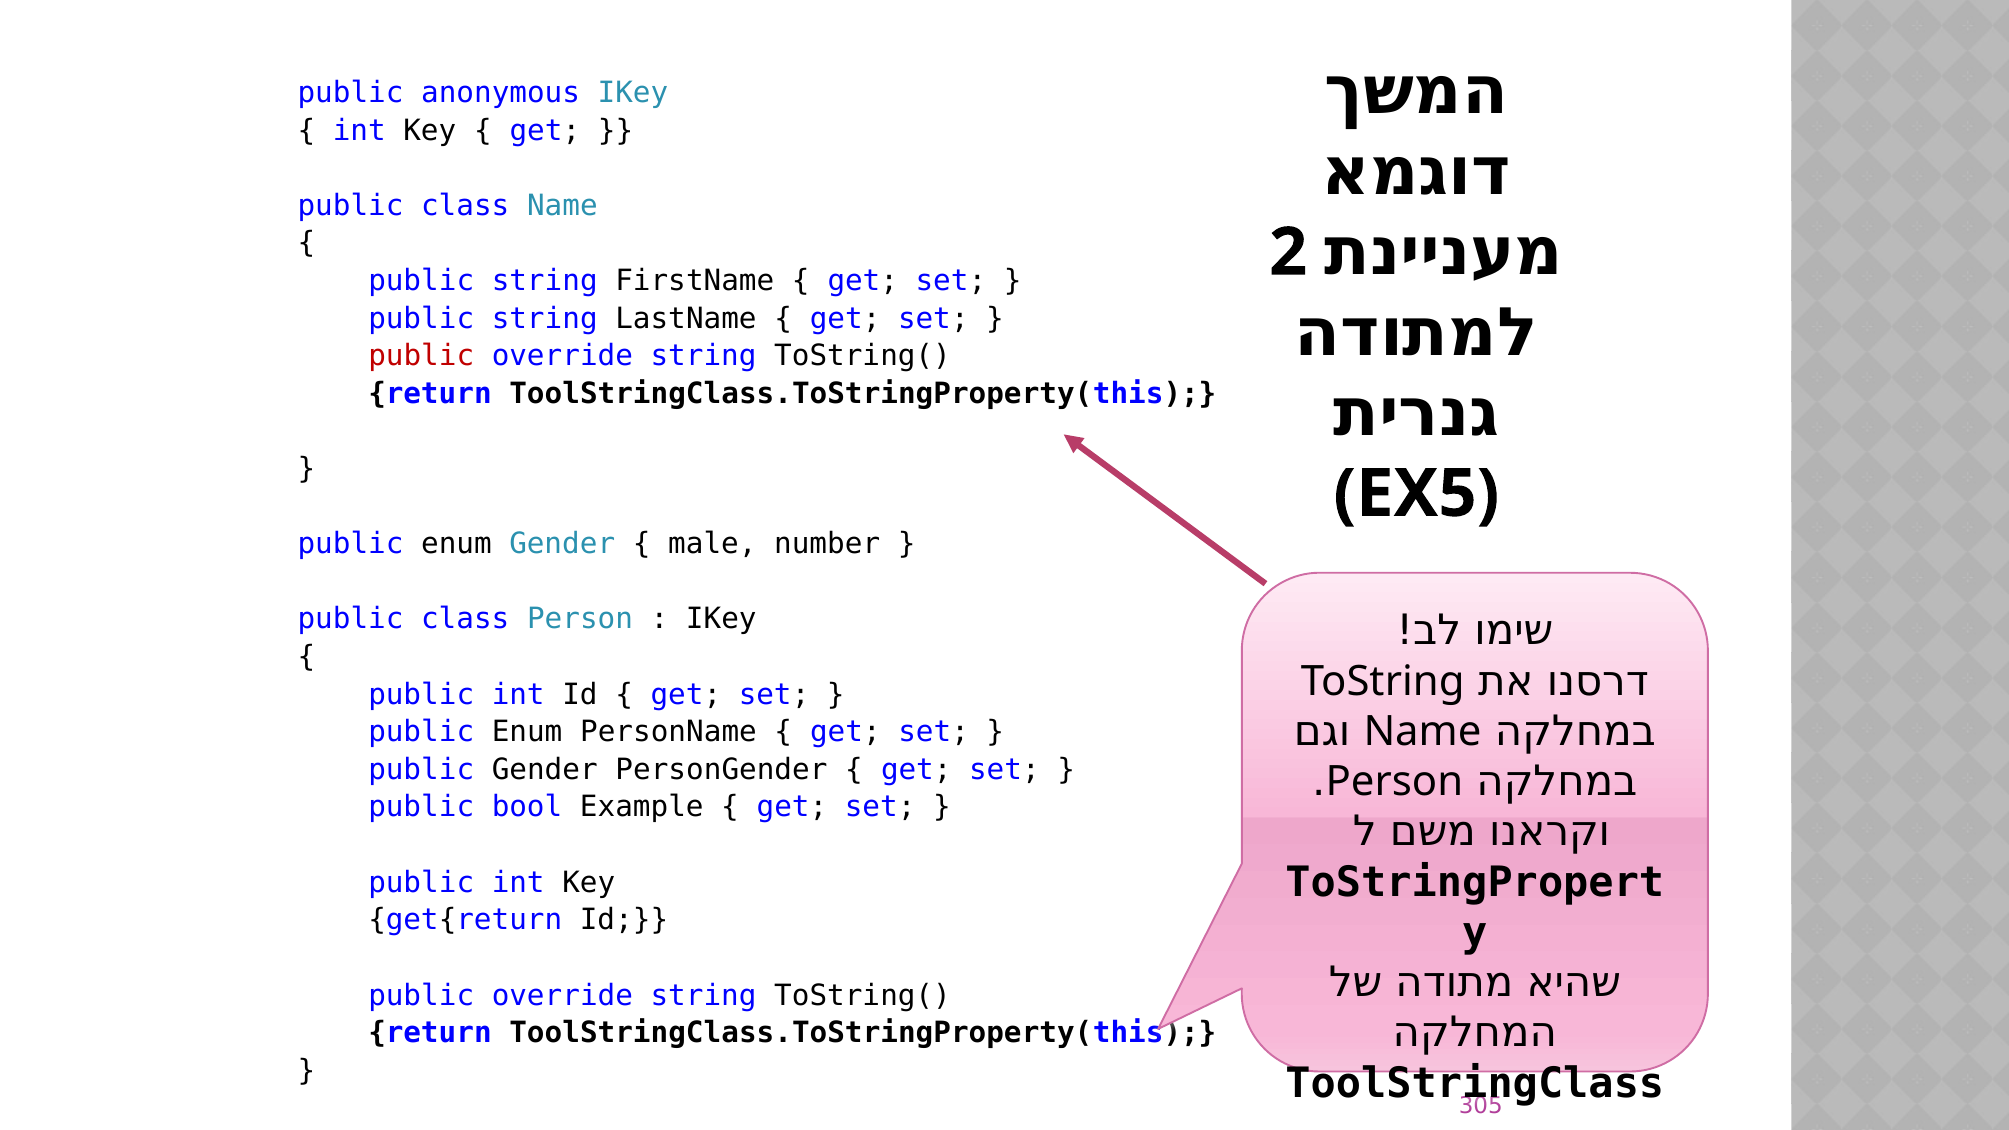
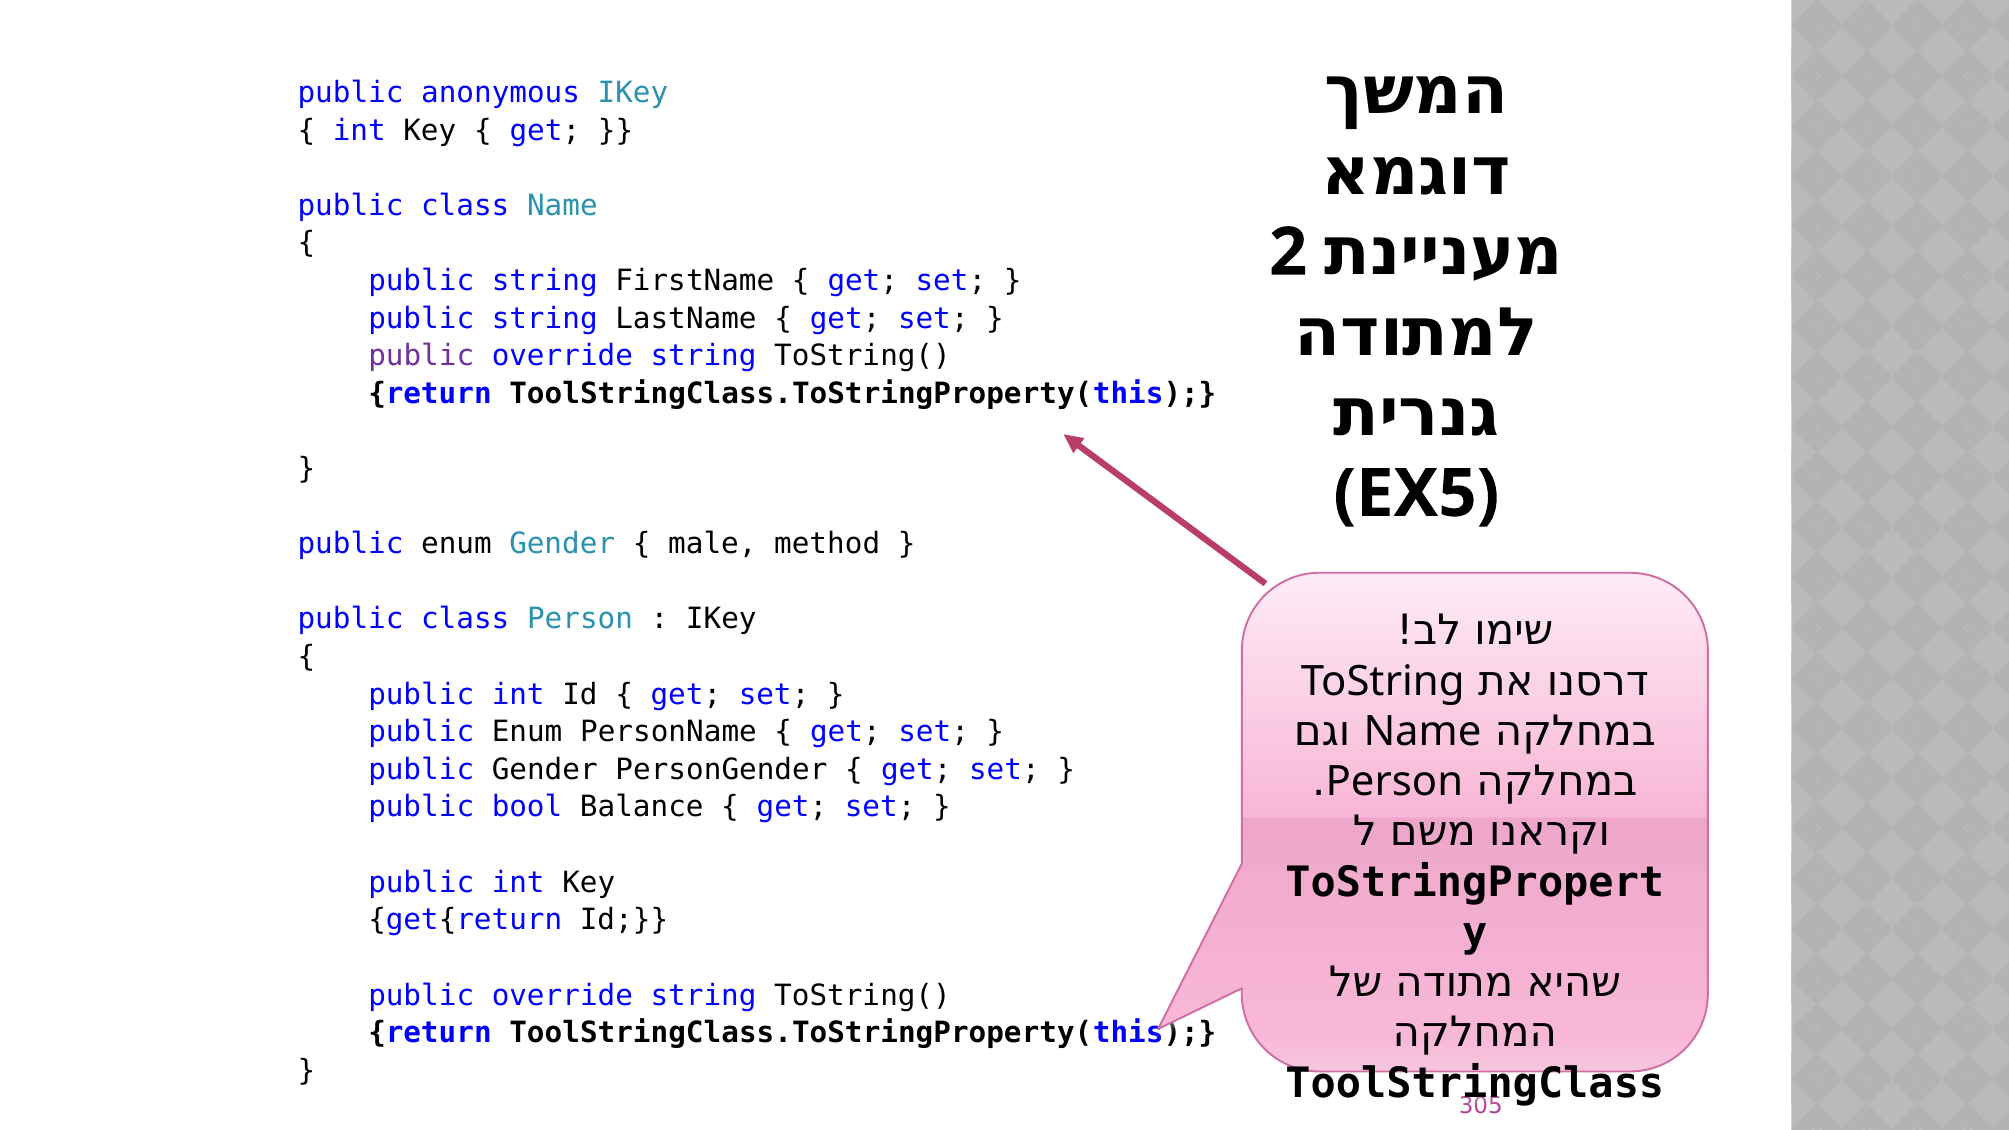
public at (421, 356) colour: red -> purple
number: number -> method
Example: Example -> Balance
